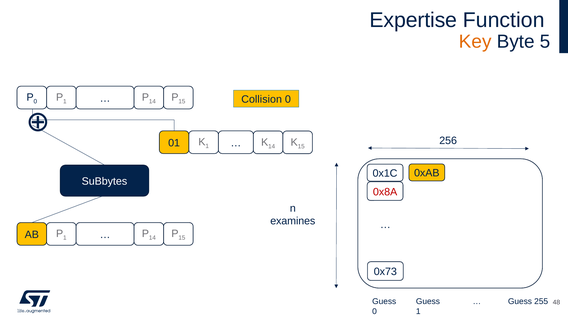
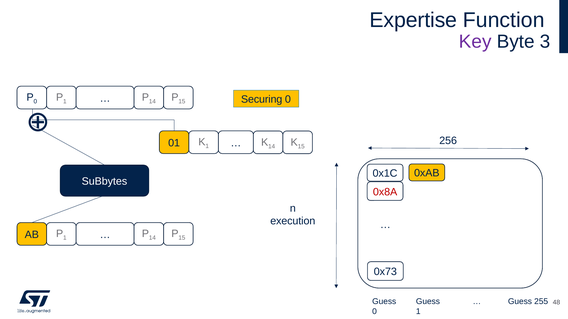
Key colour: orange -> purple
5: 5 -> 3
Collision: Collision -> Securing
examines: examines -> execution
